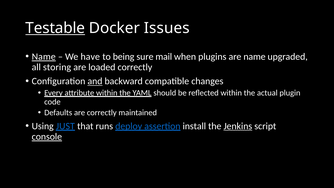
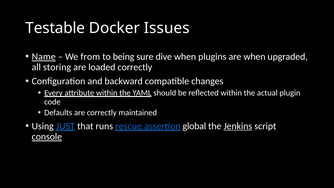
Testable underline: present -> none
have: have -> from
mail: mail -> dive
are name: name -> when
and underline: present -> none
deploy: deploy -> rescue
install: install -> global
